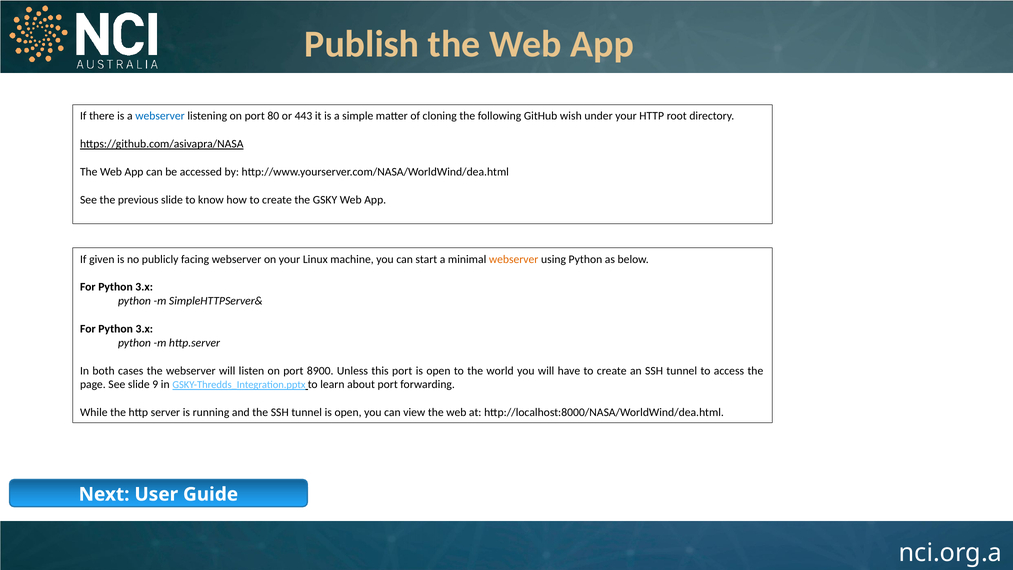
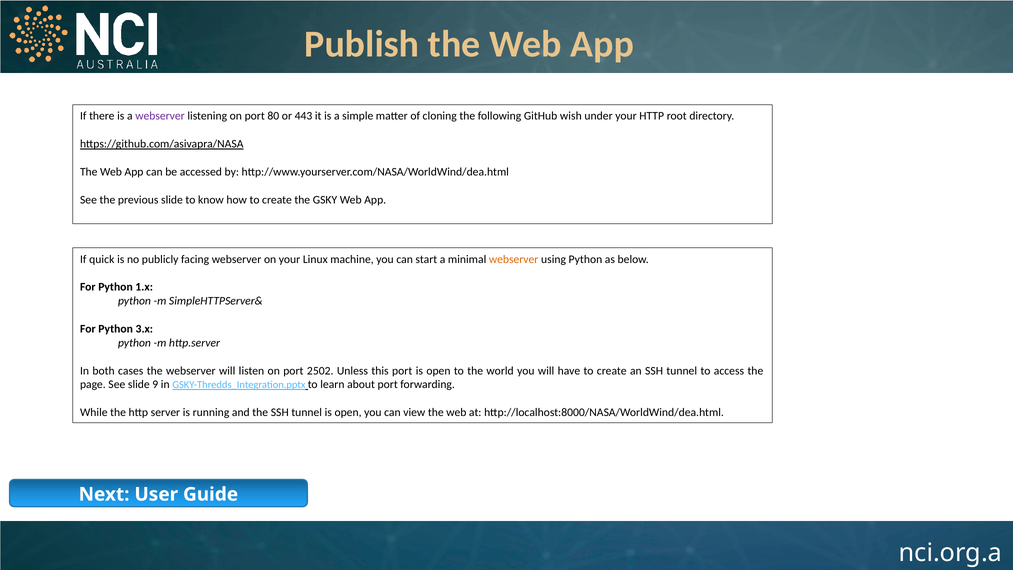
webserver at (160, 116) colour: blue -> purple
given: given -> quick
3.x at (144, 287): 3.x -> 1.x
8900: 8900 -> 2502
